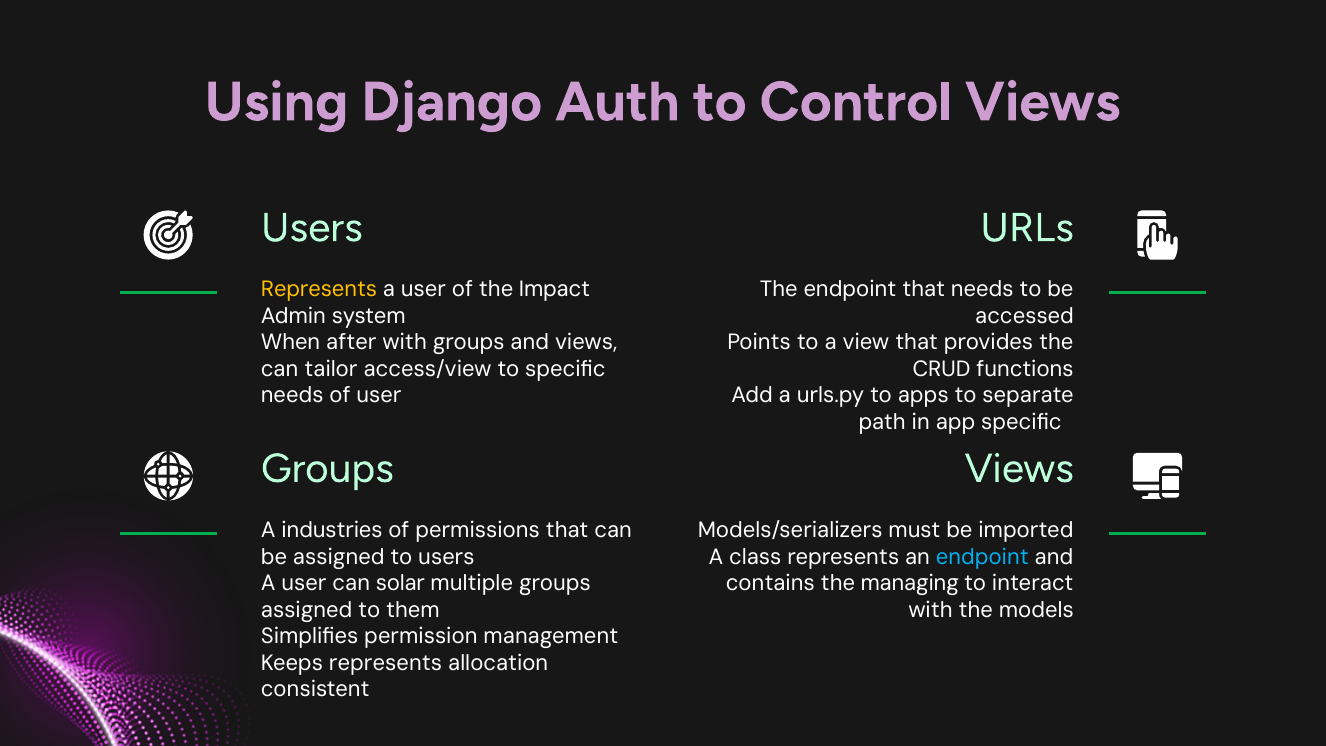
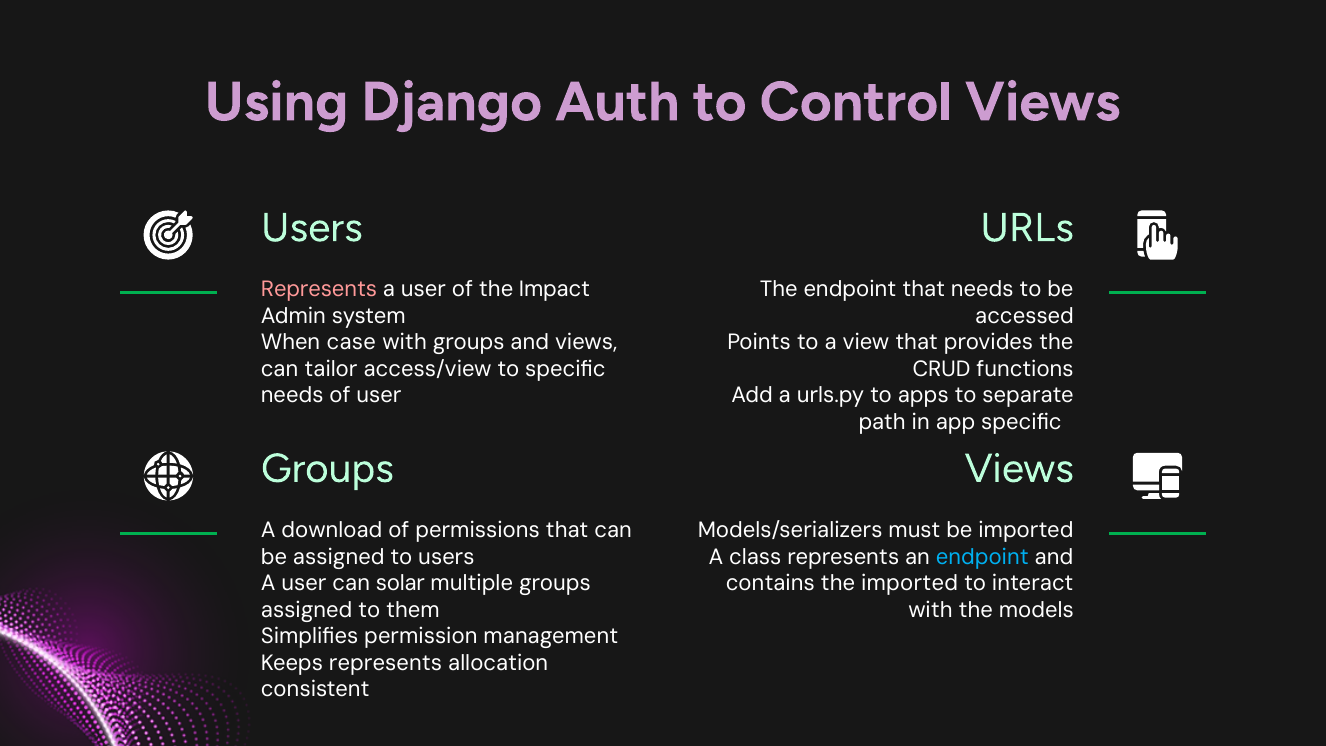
Represents at (319, 289) colour: yellow -> pink
after: after -> case
industries: industries -> download
the managing: managing -> imported
